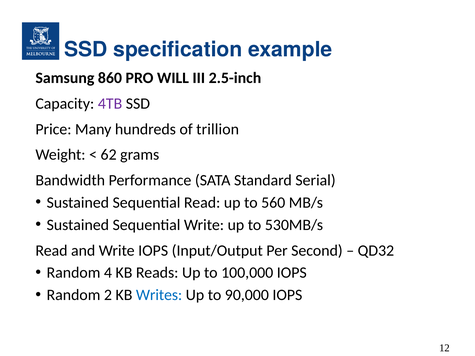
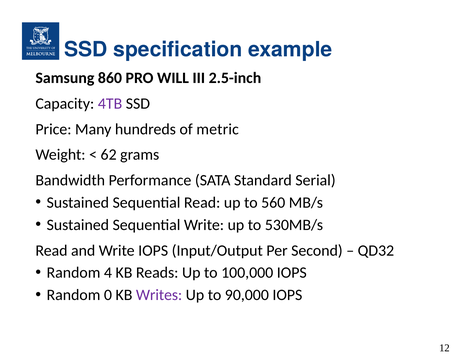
trillion: trillion -> metric
2: 2 -> 0
Writes colour: blue -> purple
